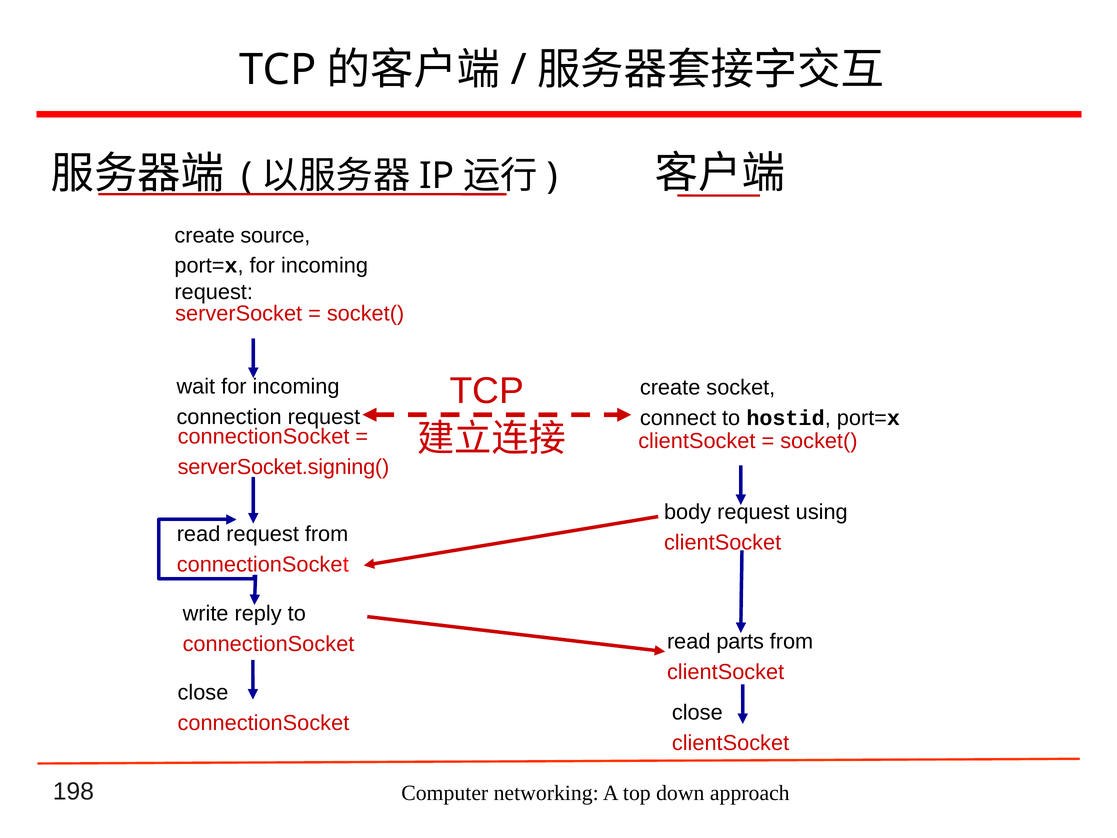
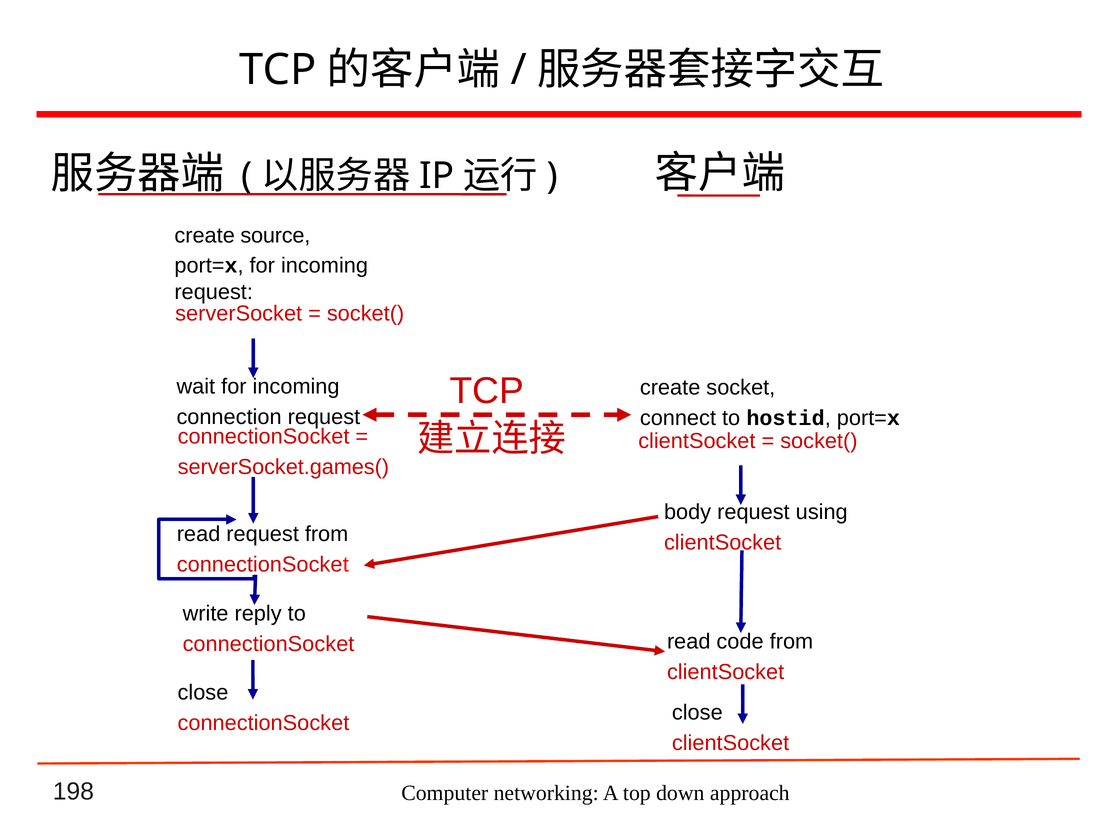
serverSocket.signing(: serverSocket.signing( -> serverSocket.games(
parts: parts -> code
